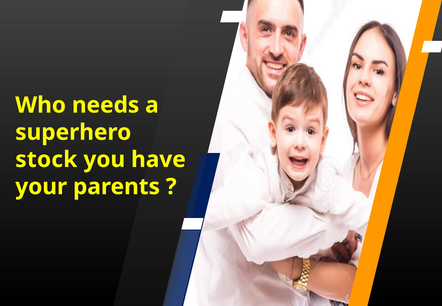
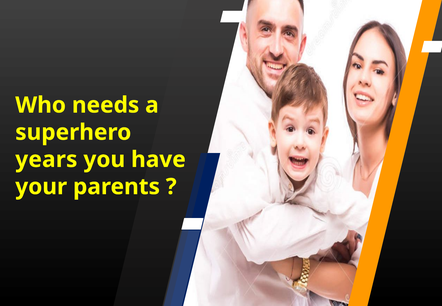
stock: stock -> years
